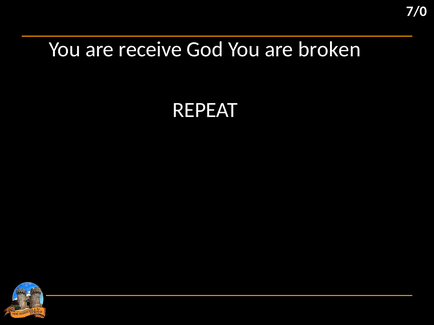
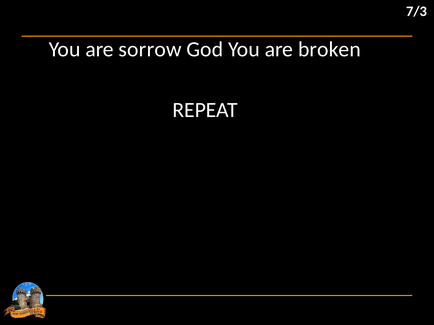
7/0: 7/0 -> 7/3
receive: receive -> sorrow
